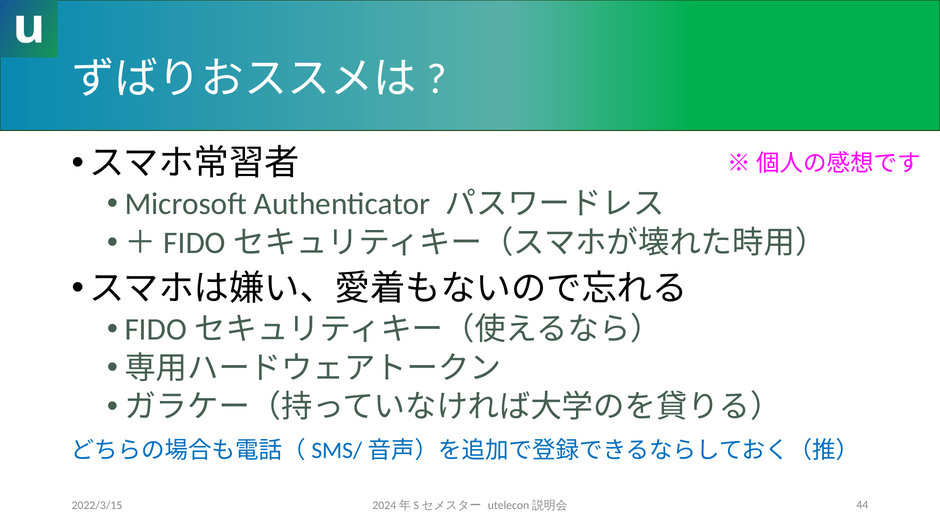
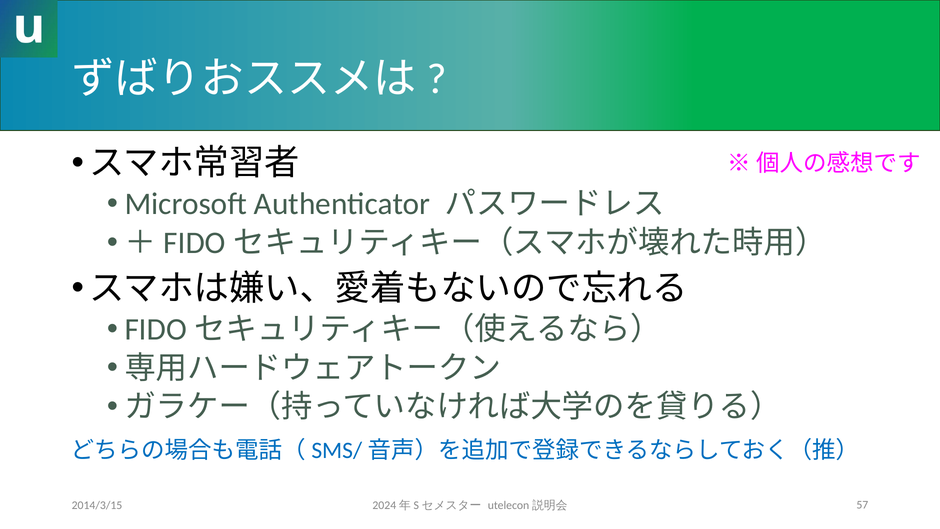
2022/3/15: 2022/3/15 -> 2014/3/15
44: 44 -> 57
